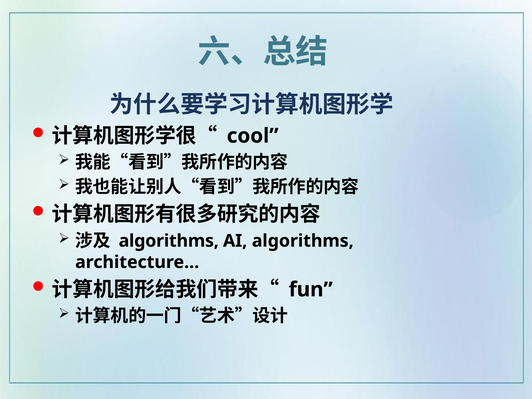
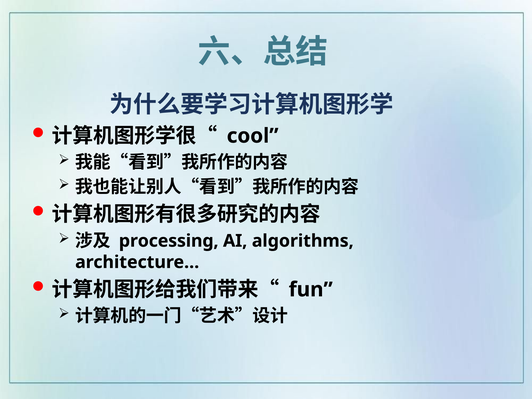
algorithms at (169, 241): algorithms -> processing
